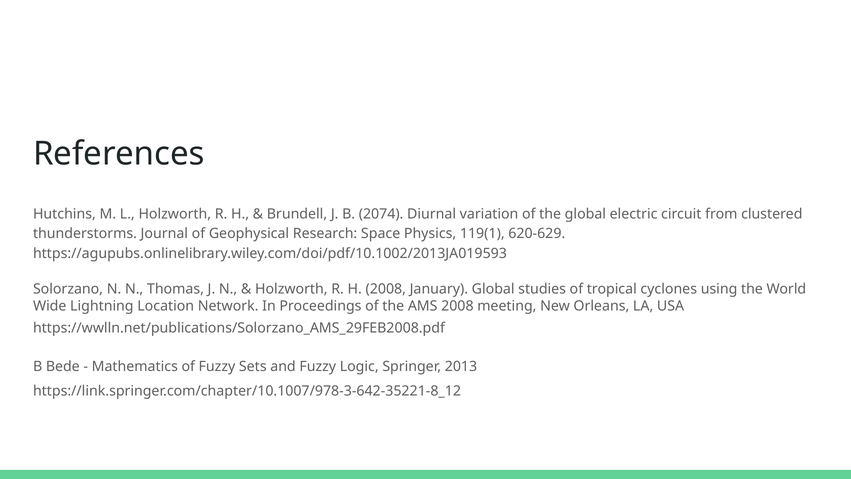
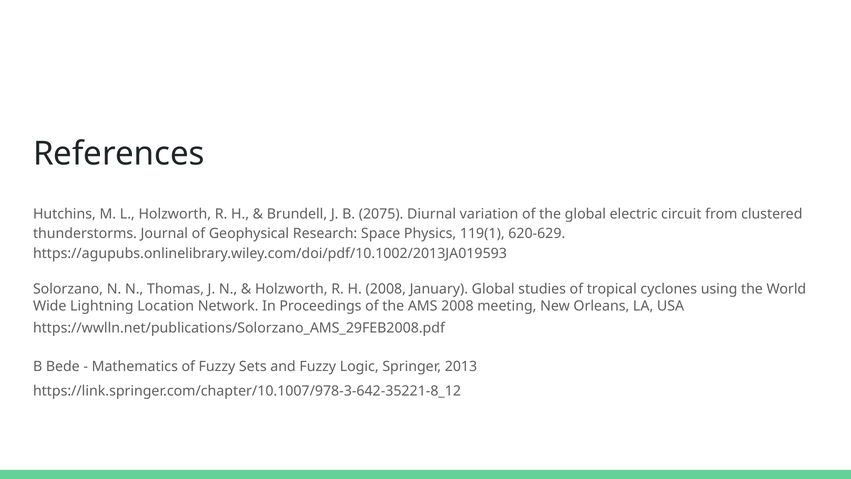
2074: 2074 -> 2075
